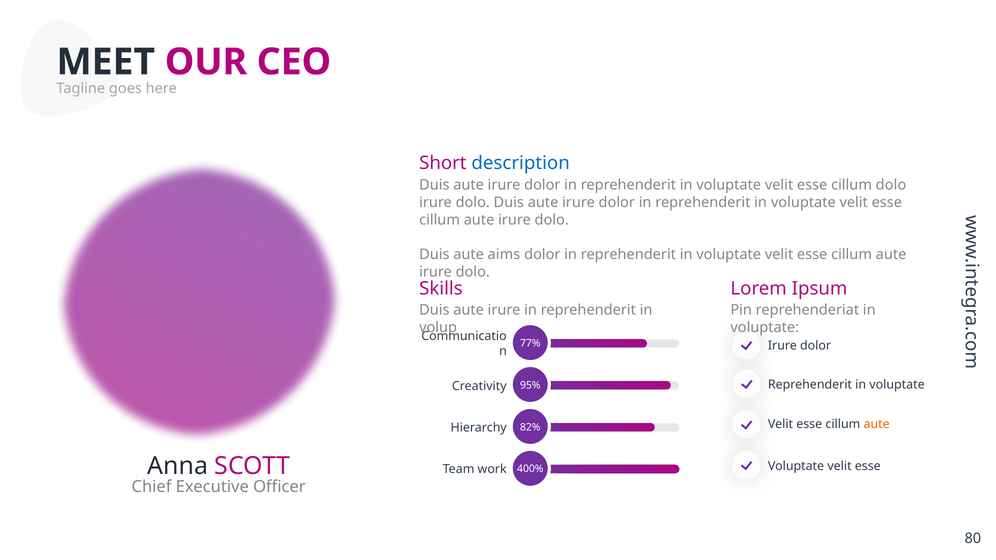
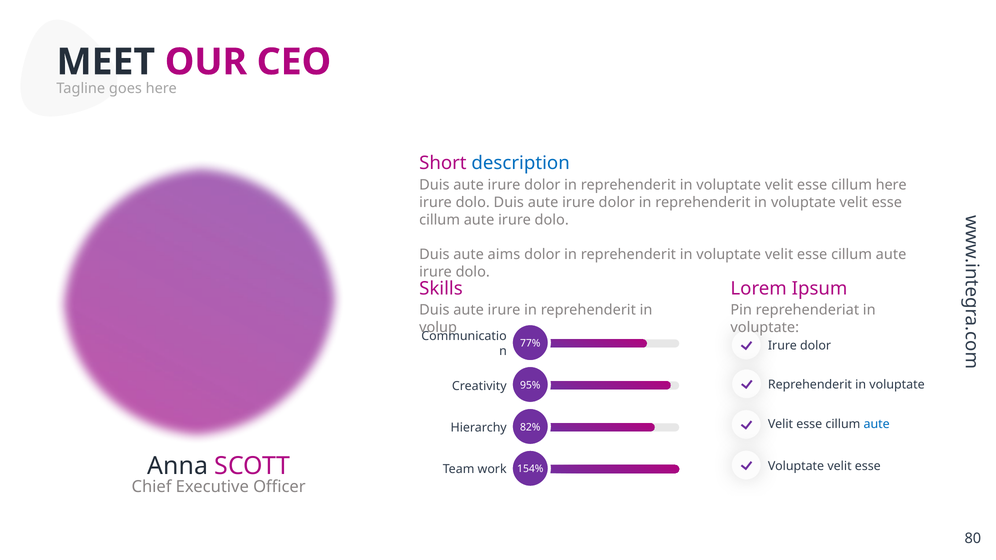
cillum dolo: dolo -> here
aute at (877, 424) colour: orange -> blue
400%: 400% -> 154%
